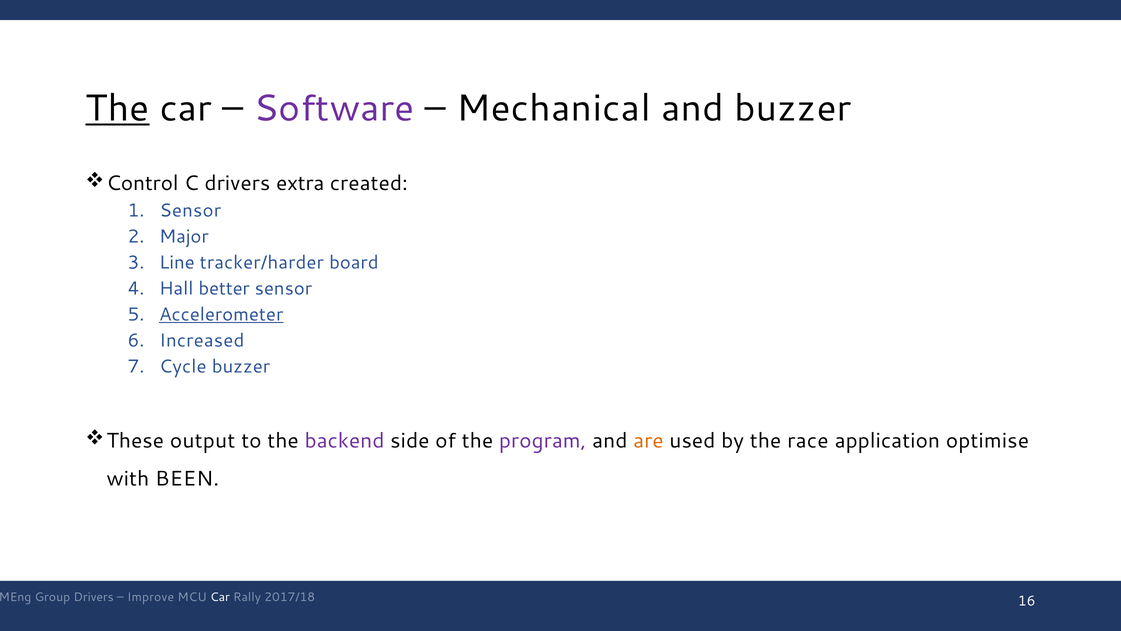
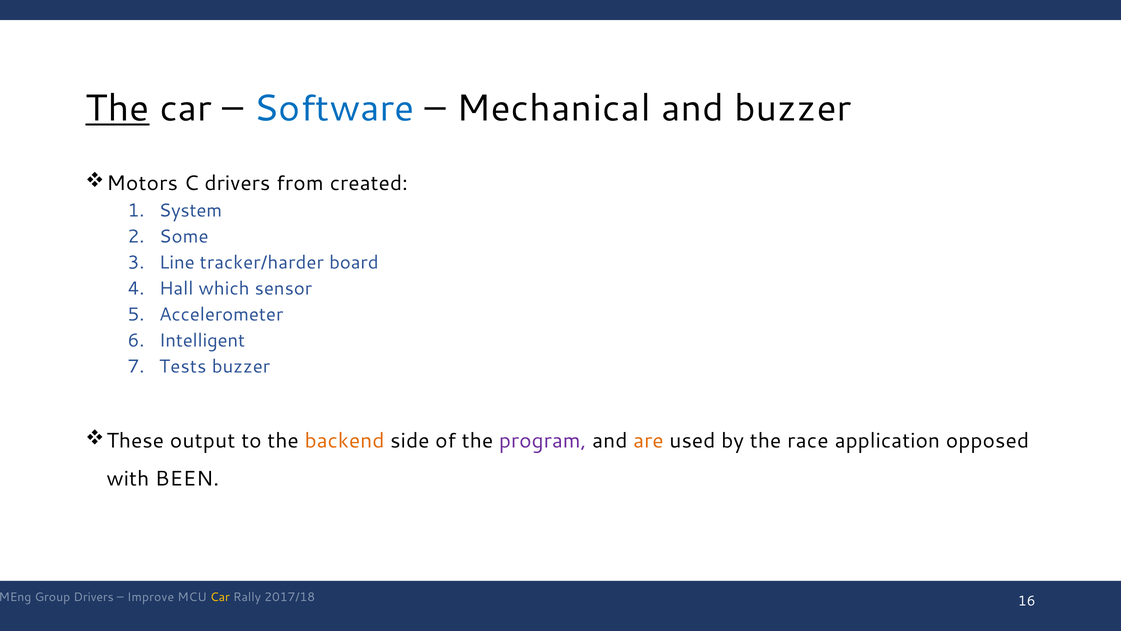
Software colour: purple -> blue
Control: Control -> Motors
extra: extra -> from
Sensor at (190, 211): Sensor -> System
Major: Major -> Some
better: better -> which
Accelerometer underline: present -> none
Increased: Increased -> Intelligent
Cycle: Cycle -> Tests
backend colour: purple -> orange
optimise: optimise -> opposed
Car at (220, 597) colour: white -> yellow
